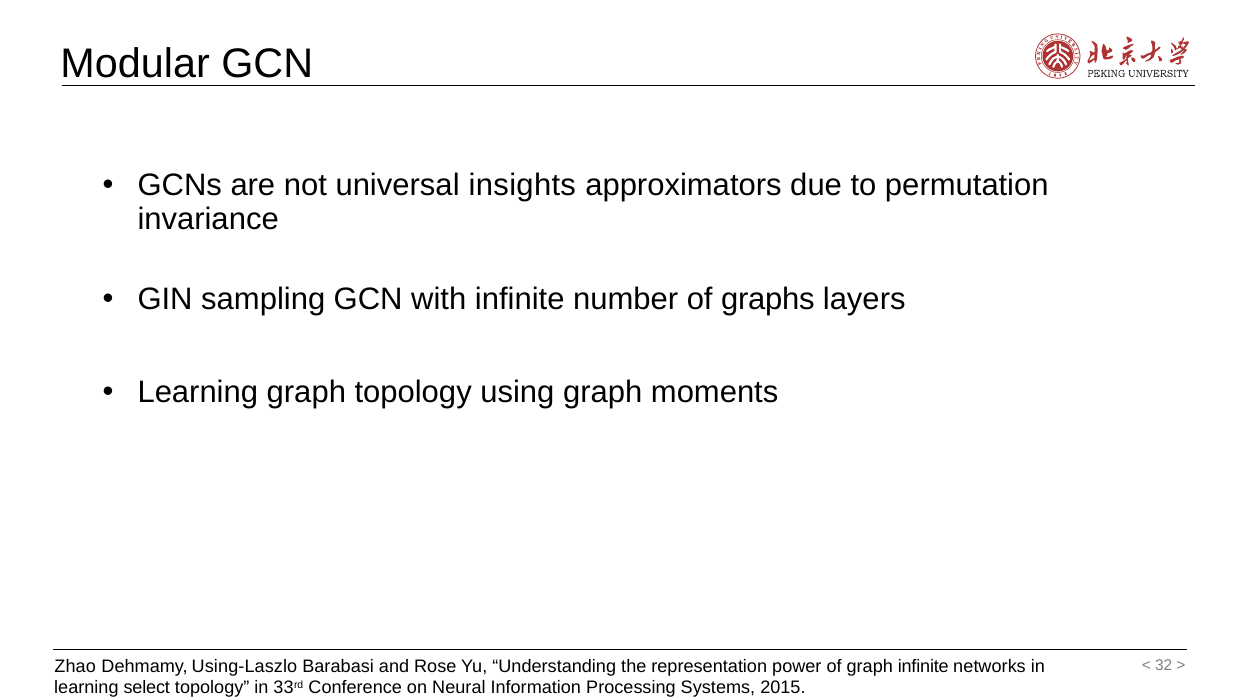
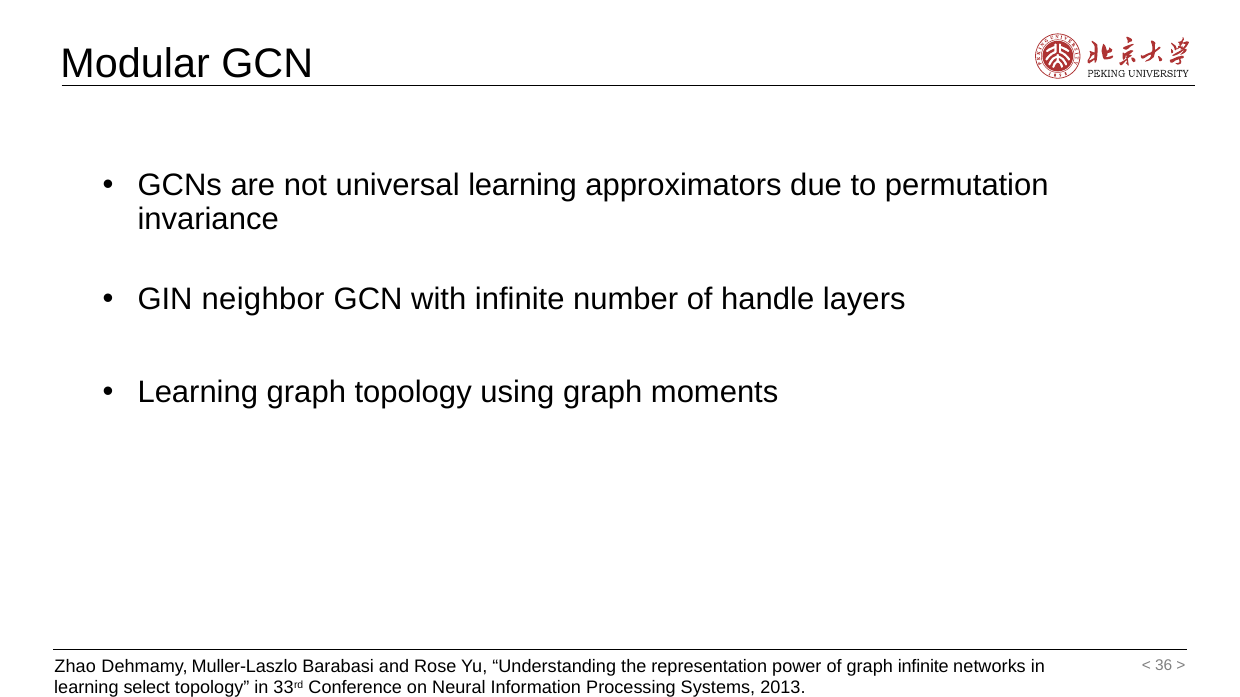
universal insights: insights -> learning
sampling: sampling -> neighbor
graphs: graphs -> handle
Using-Laszlo: Using-Laszlo -> Muller-Laszlo
32: 32 -> 36
2015: 2015 -> 2013
